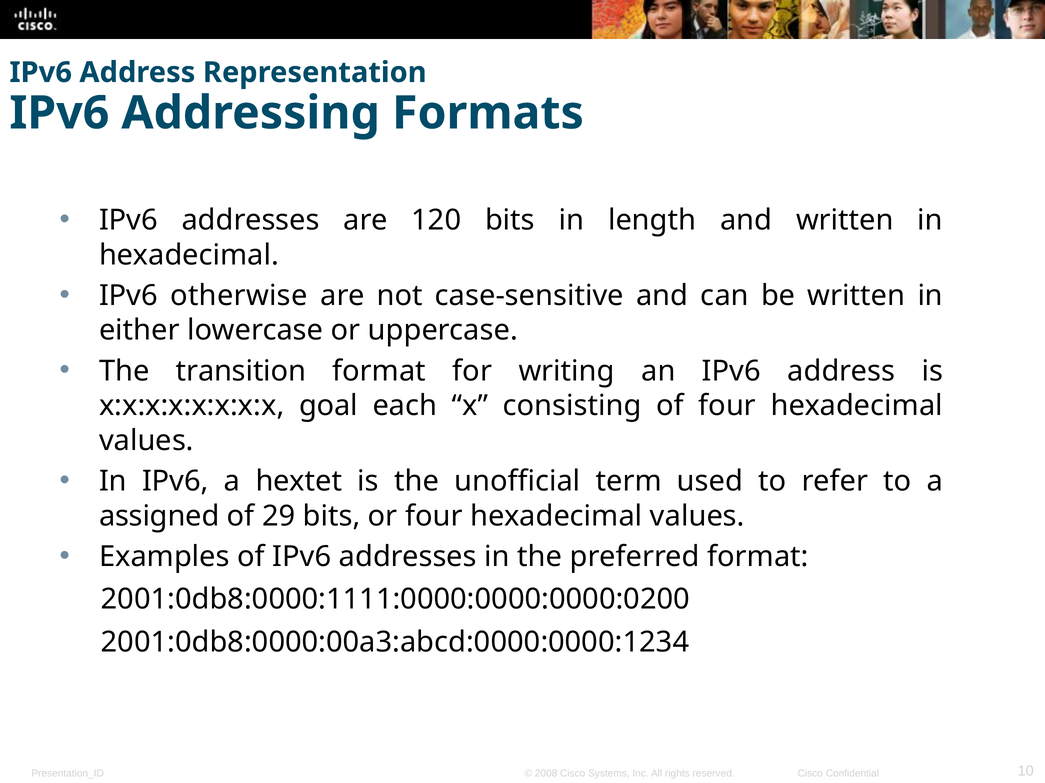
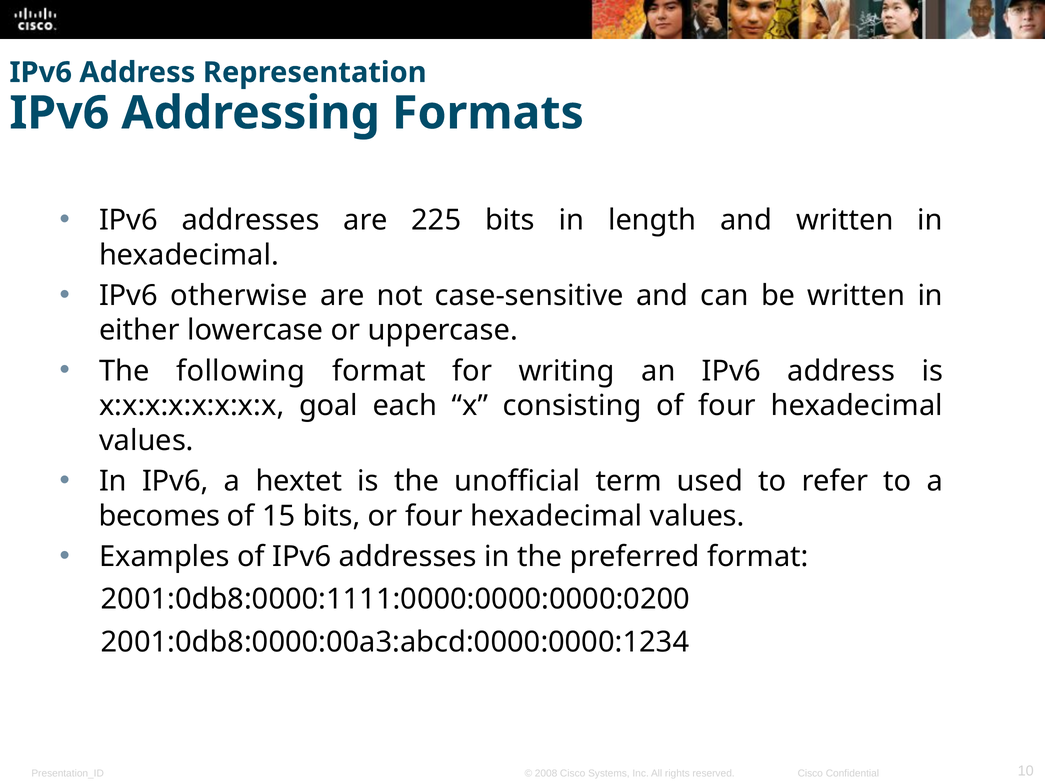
120: 120 -> 225
transition: transition -> following
assigned: assigned -> becomes
29: 29 -> 15
